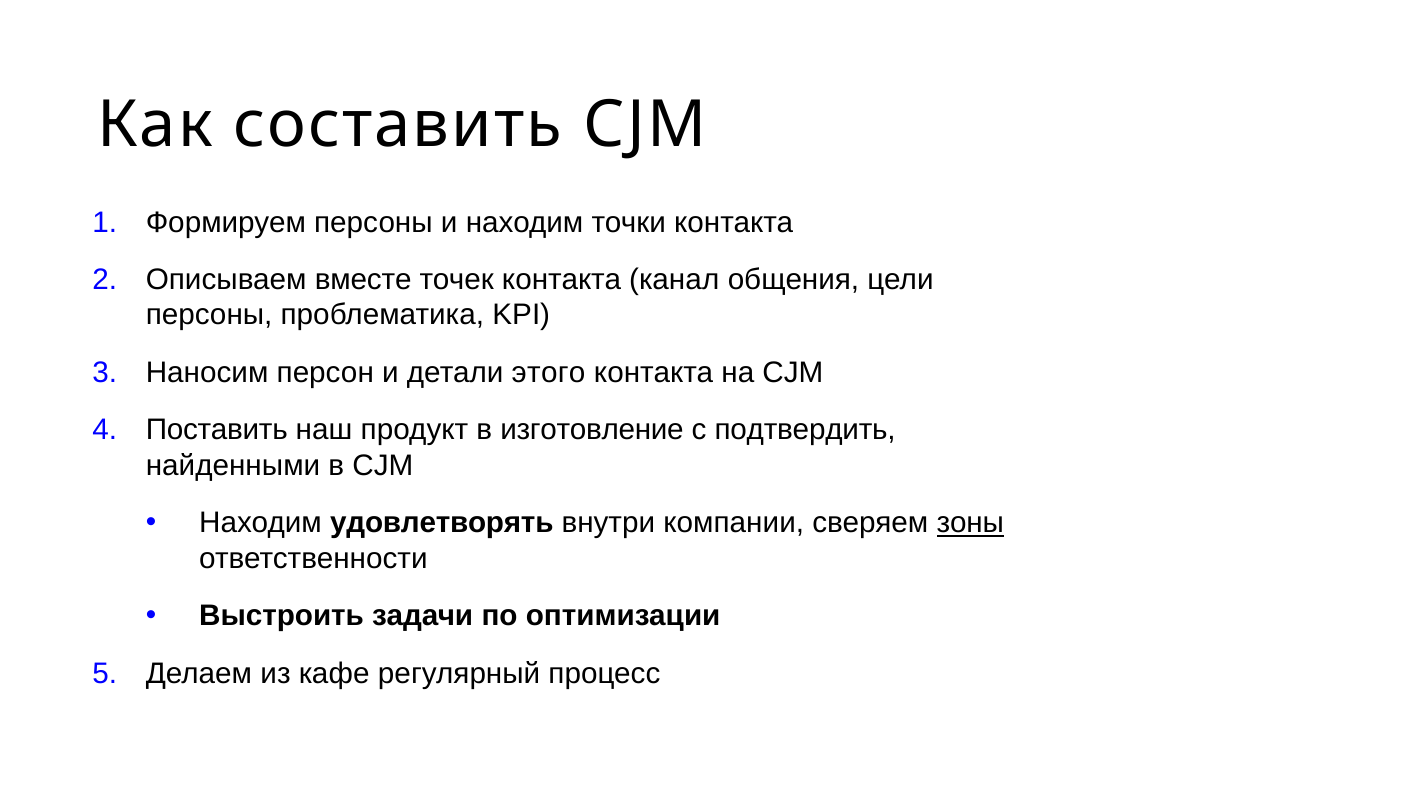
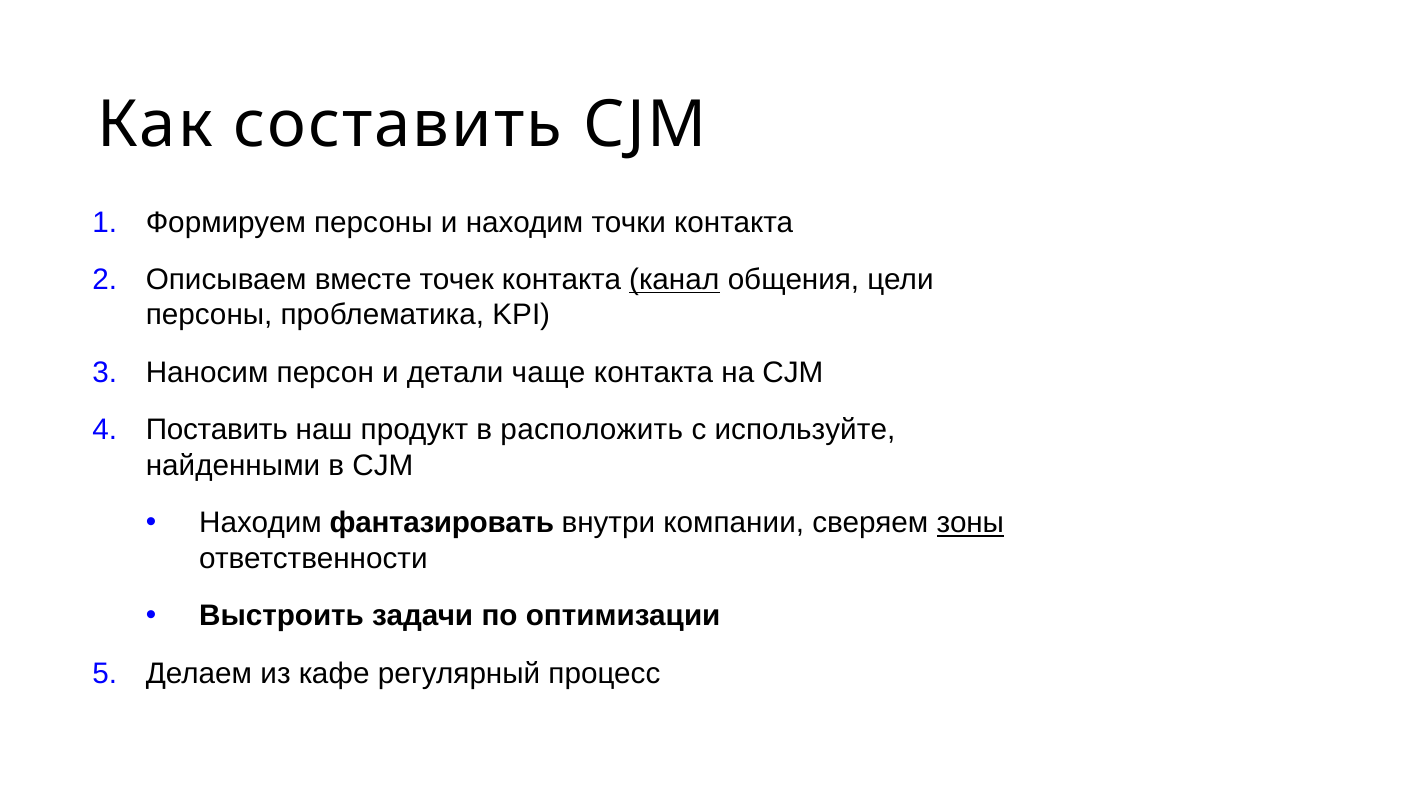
канал underline: none -> present
этого: этого -> чаще
изготовление: изготовление -> расположить
подтвердить: подтвердить -> используйте
удовлетворять: удовлетворять -> фантазировать
